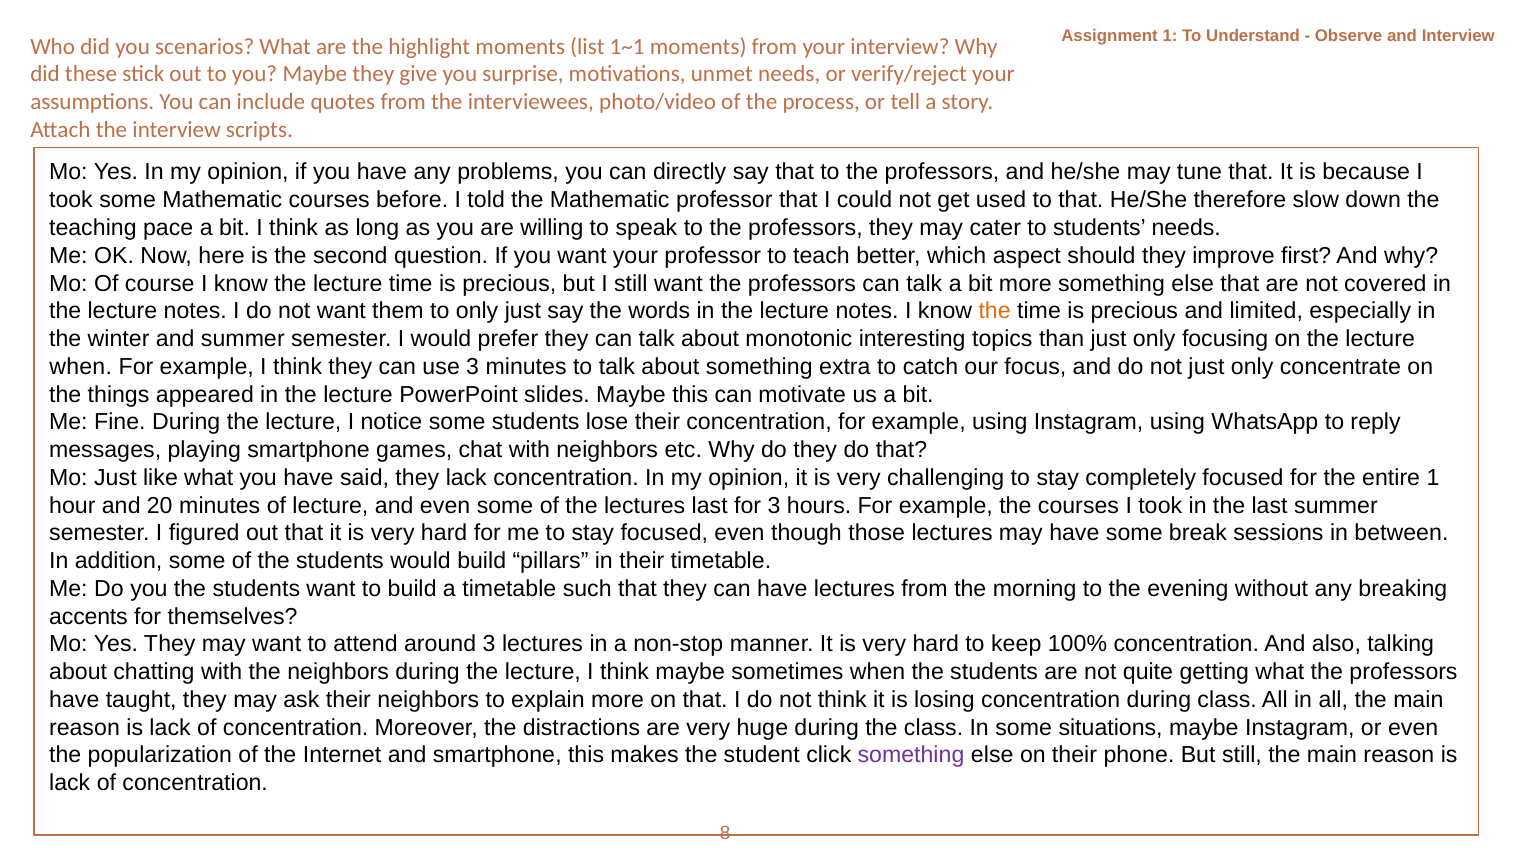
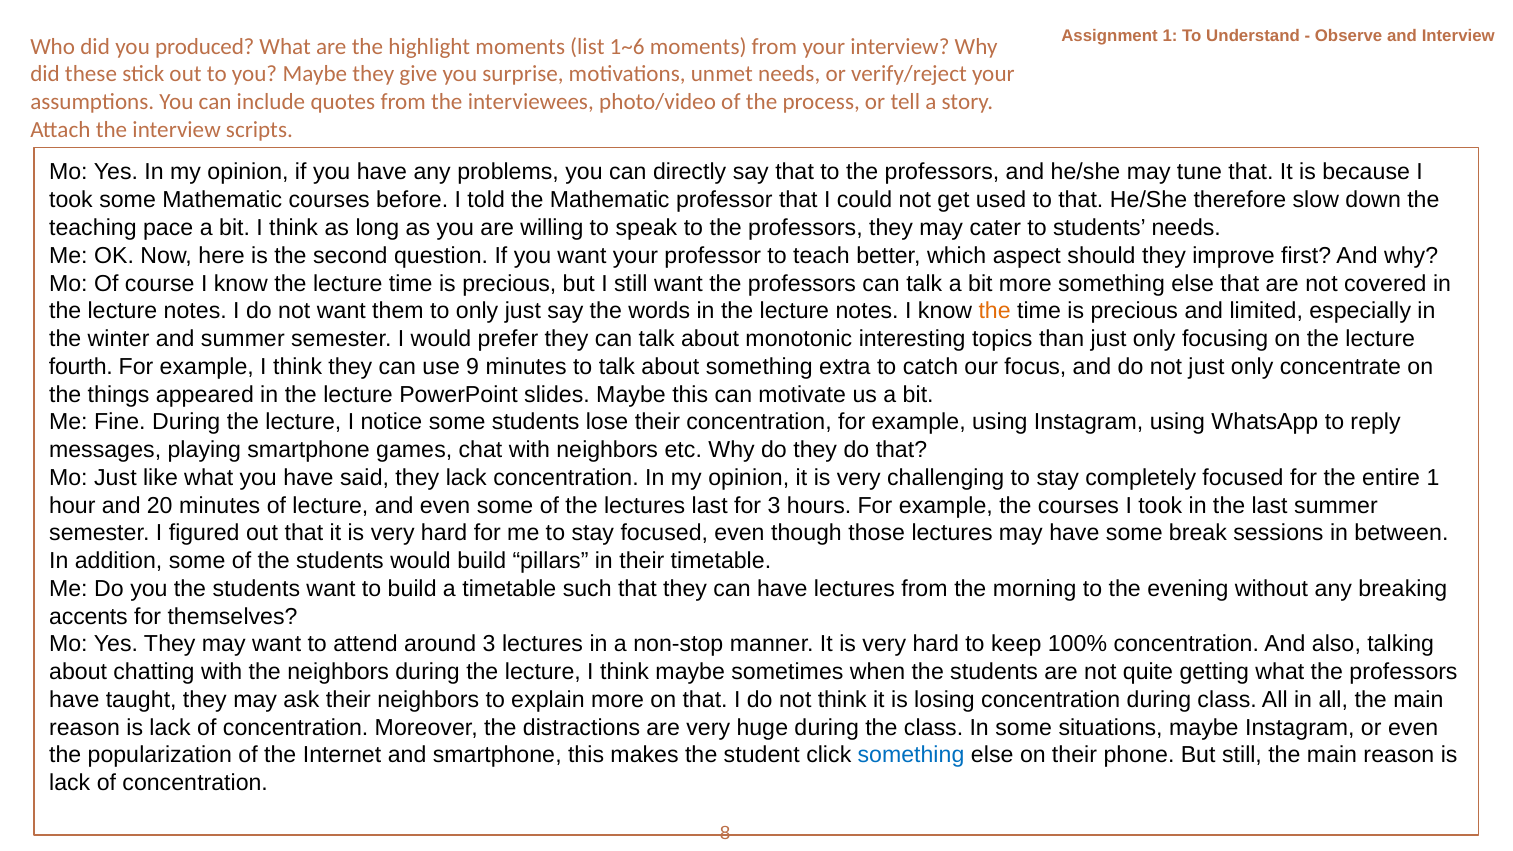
scenarios: scenarios -> produced
1~1: 1~1 -> 1~6
when at (81, 367): when -> fourth
use 3: 3 -> 9
something at (911, 755) colour: purple -> blue
